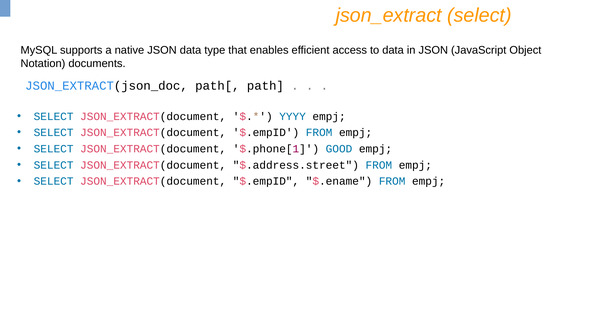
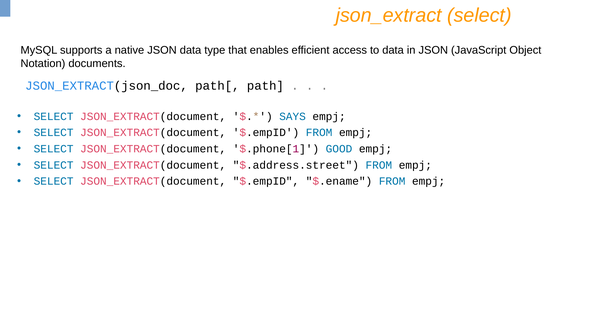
YYYY: YYYY -> SAYS
